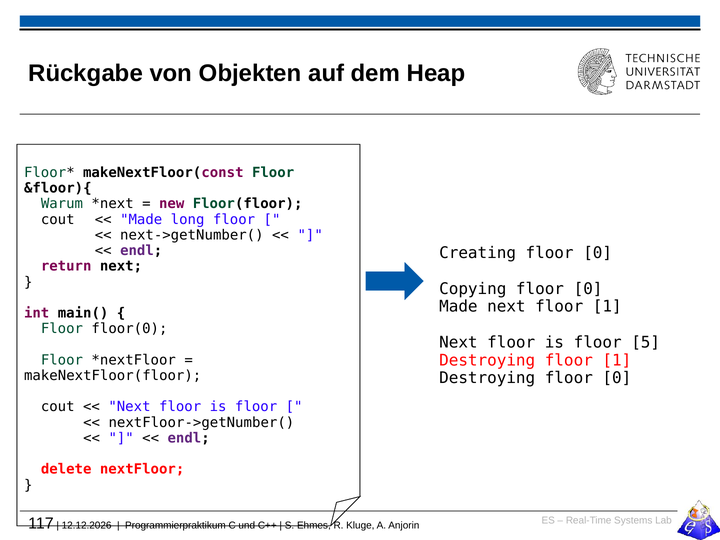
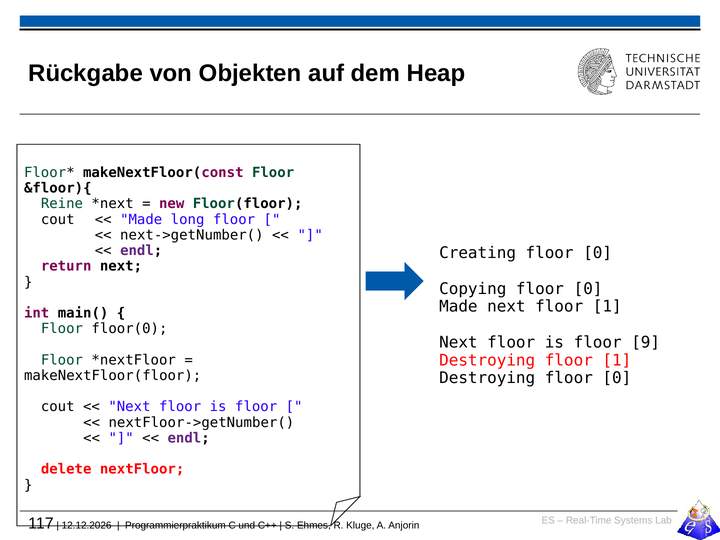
Warum: Warum -> Reine
5: 5 -> 9
